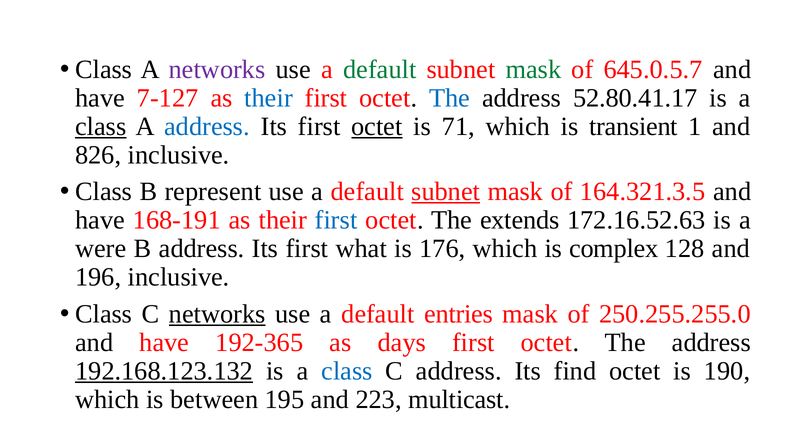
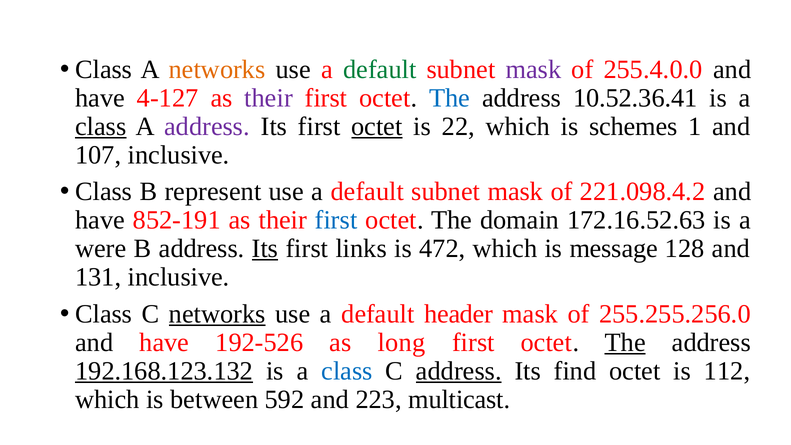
networks at (217, 69) colour: purple -> orange
mask at (533, 69) colour: green -> purple
645.0.5.7: 645.0.5.7 -> 255.4.0.0
7-127: 7-127 -> 4-127
their at (269, 98) colour: blue -> purple
52.80.41.17: 52.80.41.17 -> 10.52.36.41
address at (207, 126) colour: blue -> purple
71: 71 -> 22
transient: transient -> schemes
826: 826 -> 107
subnet at (446, 192) underline: present -> none
164.321.3.5: 164.321.3.5 -> 221.098.4.2
168-191: 168-191 -> 852-191
extends: extends -> domain
Its at (265, 249) underline: none -> present
what: what -> links
176: 176 -> 472
complex: complex -> message
196: 196 -> 131
entries: entries -> header
250.255.255.0: 250.255.255.0 -> 255.255.256.0
192-365: 192-365 -> 192-526
days: days -> long
The at (625, 342) underline: none -> present
address at (459, 371) underline: none -> present
190: 190 -> 112
195: 195 -> 592
